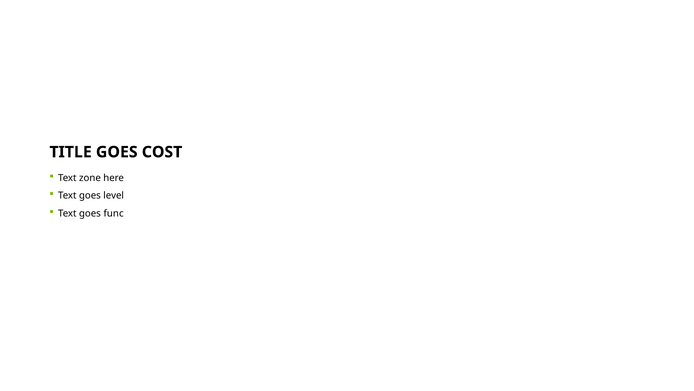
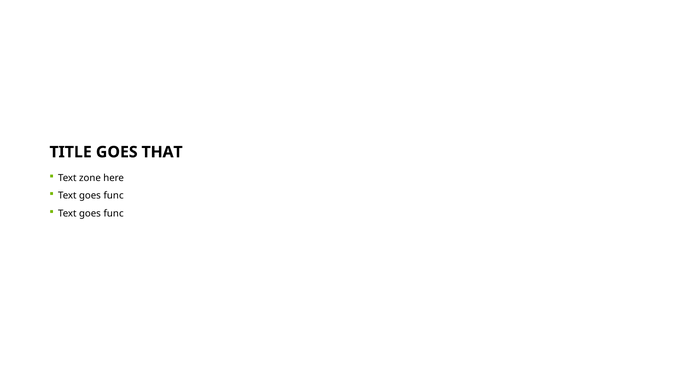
COST: COST -> THAT
level at (114, 195): level -> func
